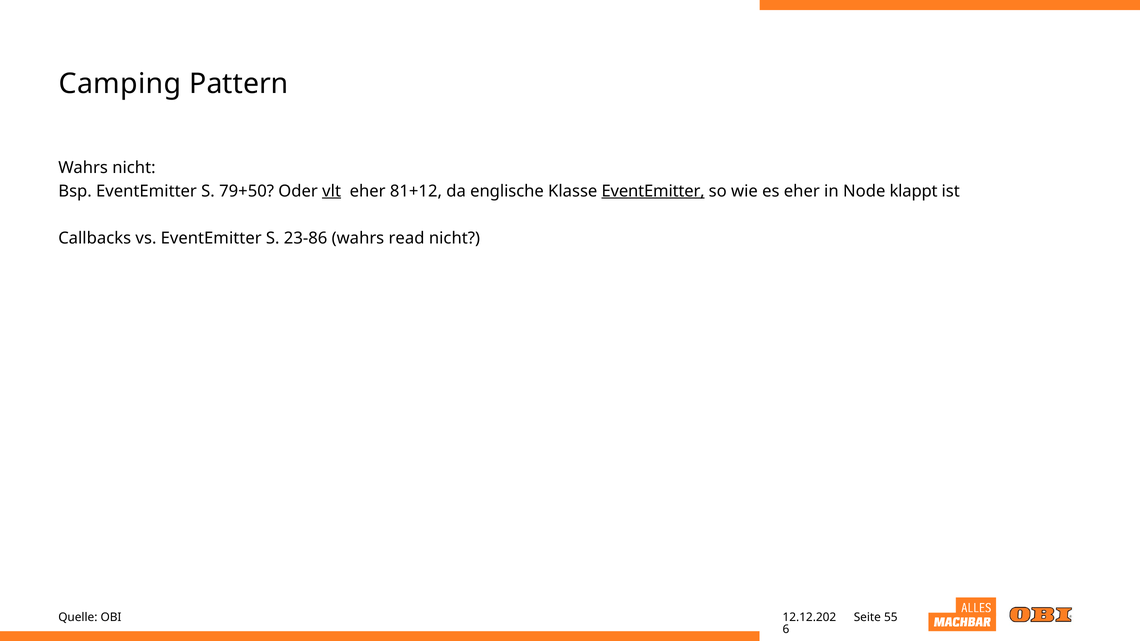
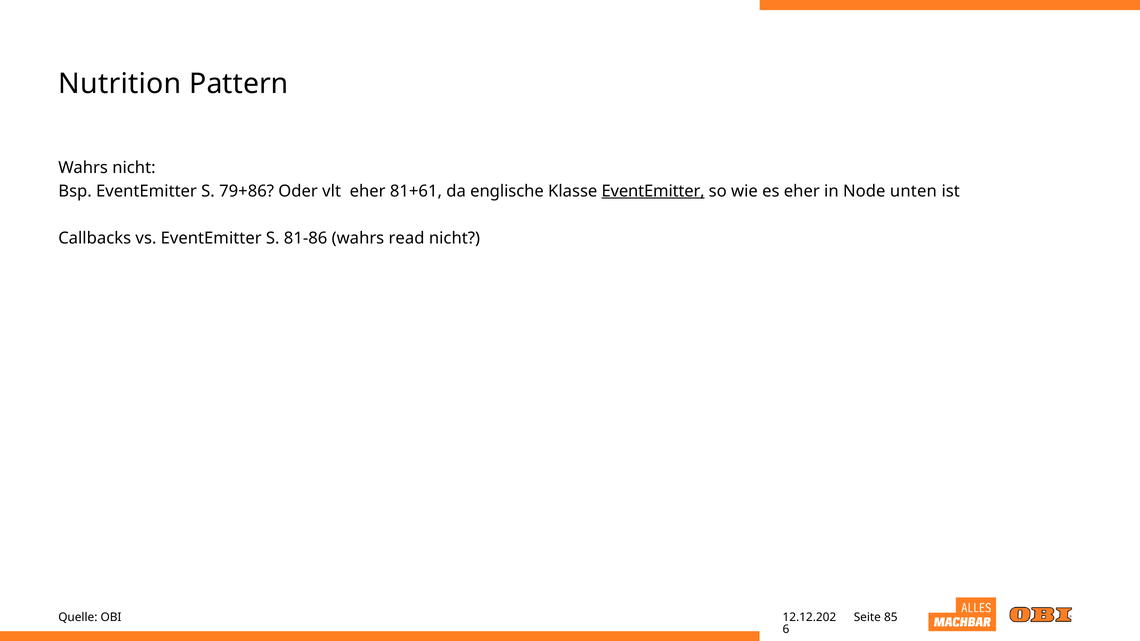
Camping: Camping -> Nutrition
79+50: 79+50 -> 79+86
vlt underline: present -> none
81+12: 81+12 -> 81+61
klappt: klappt -> unten
23-86: 23-86 -> 81-86
55: 55 -> 85
